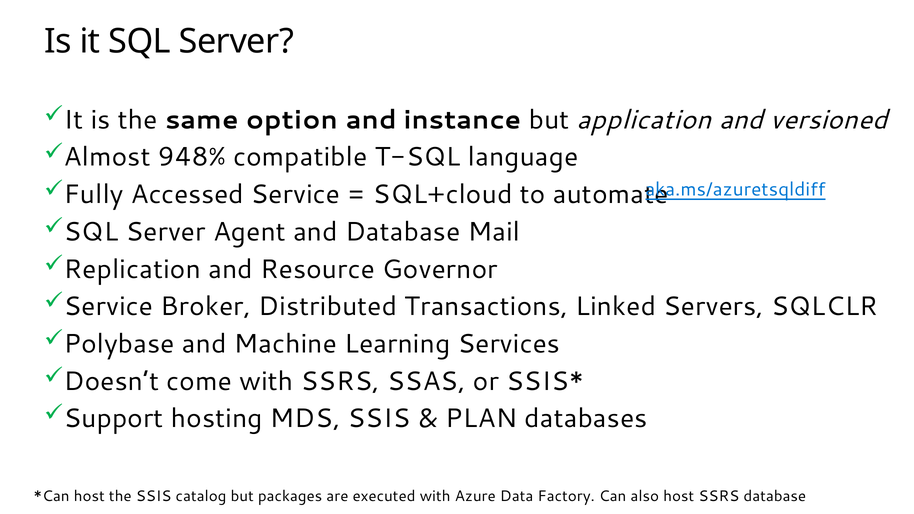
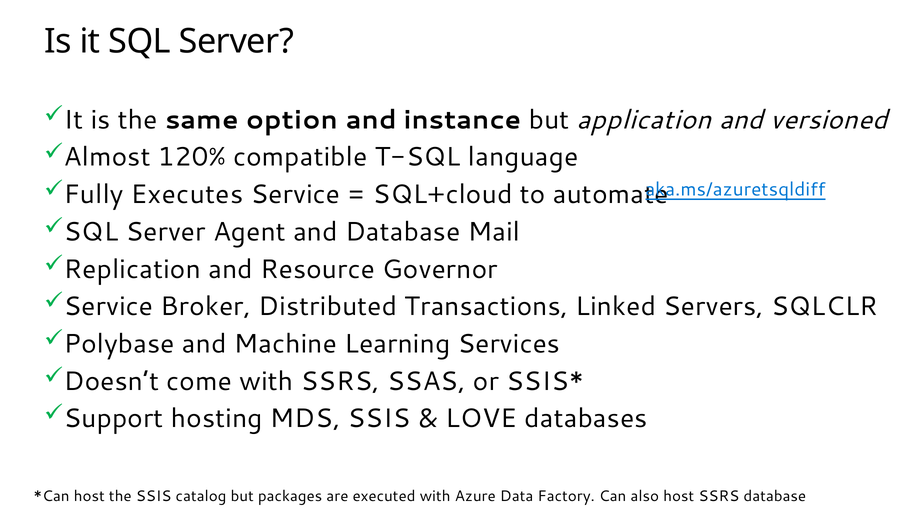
948%: 948% -> 120%
Accessed: Accessed -> Executes
PLAN: PLAN -> LOVE
